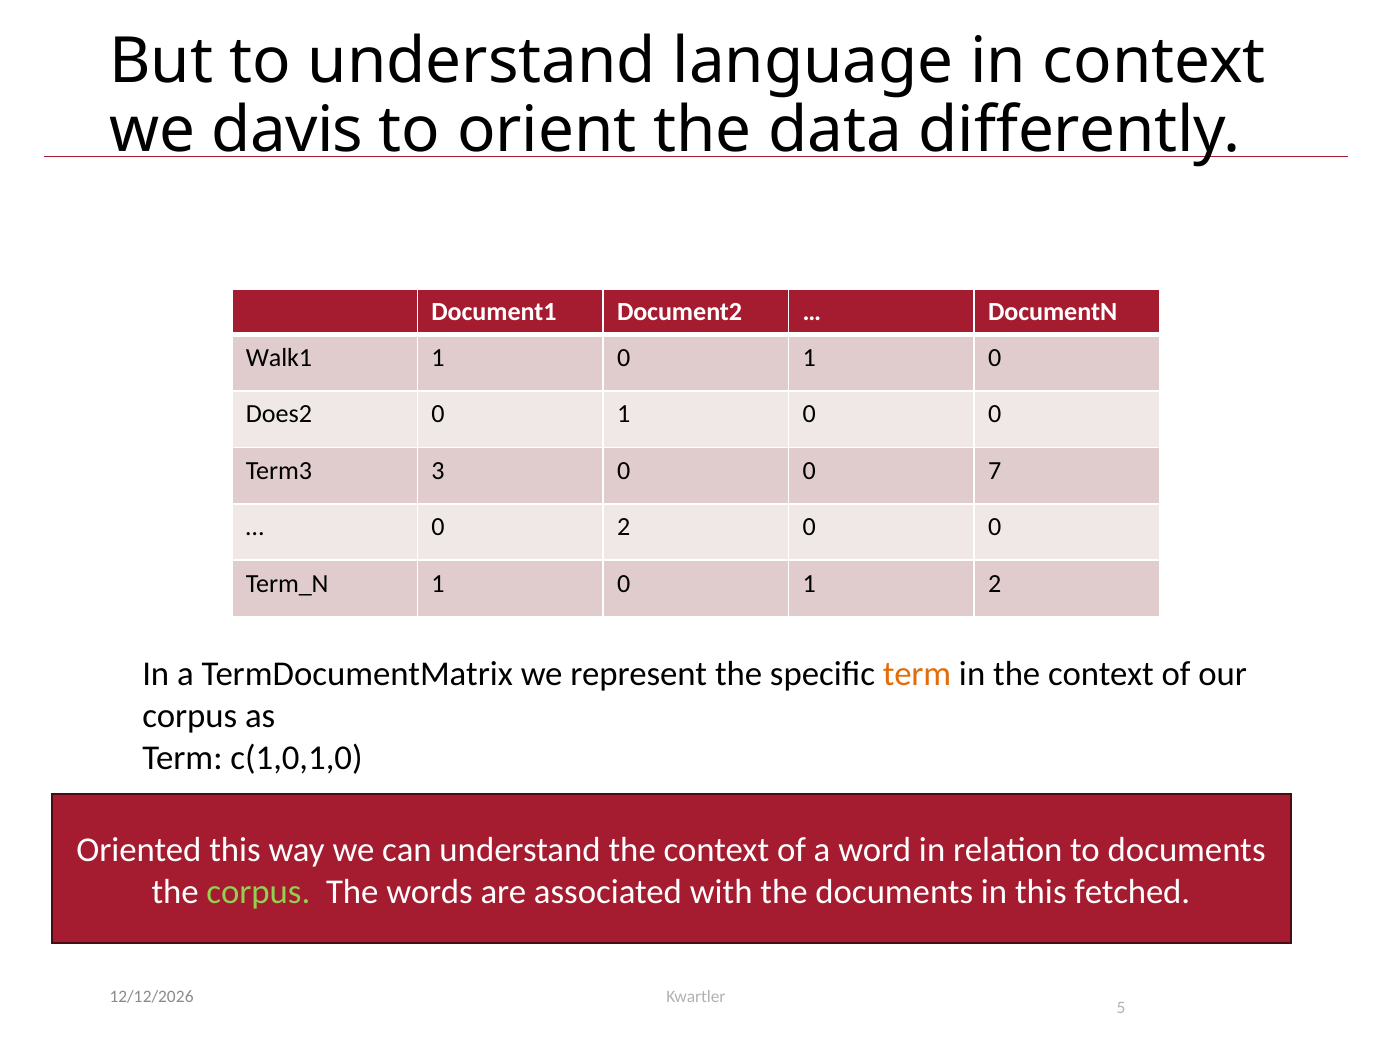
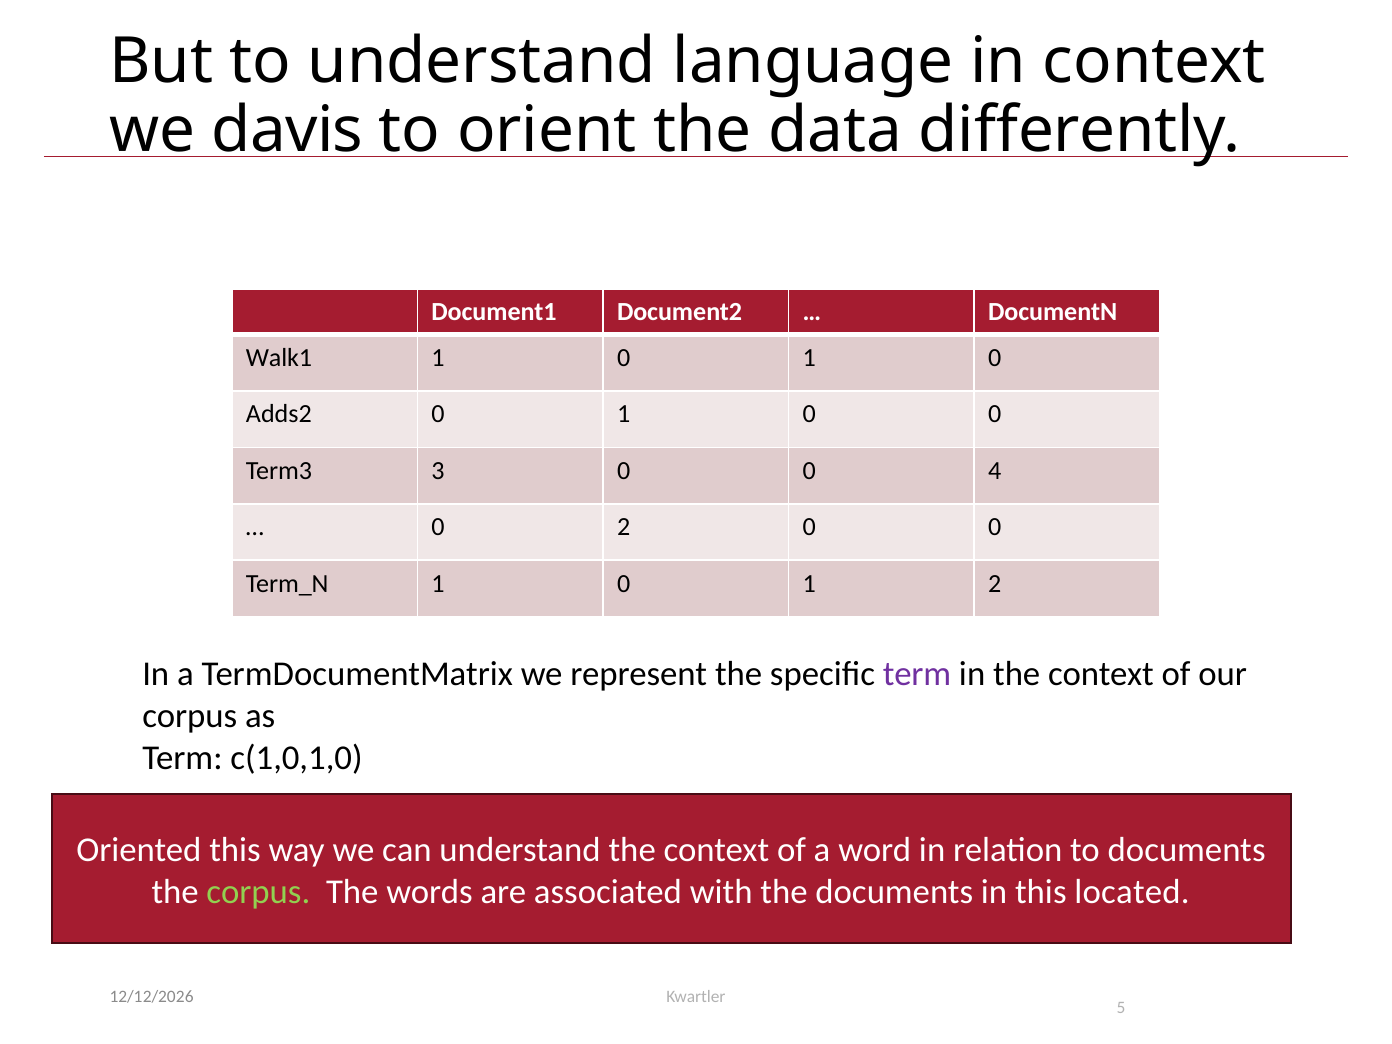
Does2: Does2 -> Adds2
7: 7 -> 4
term at (917, 674) colour: orange -> purple
fetched: fetched -> located
